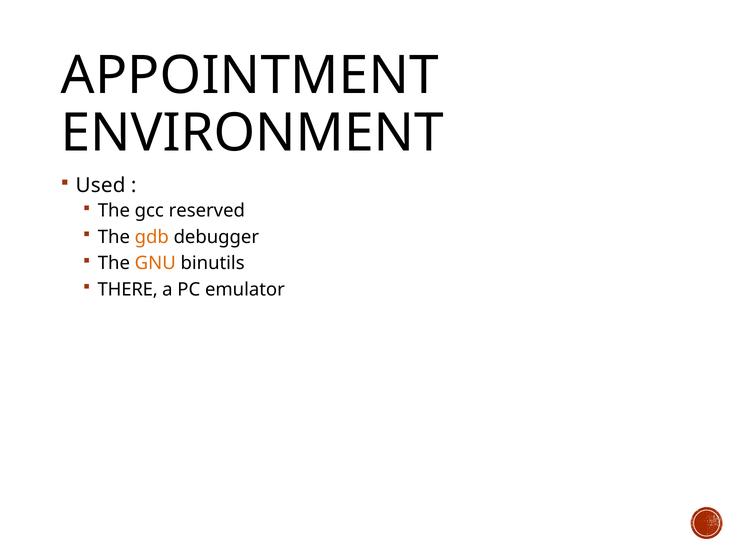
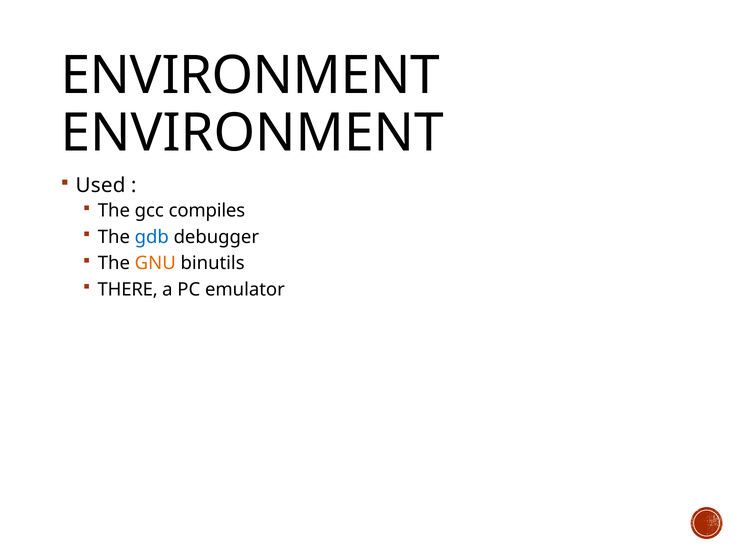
APPOINTMENT at (250, 75): APPOINTMENT -> ENVIRONMENT
reserved: reserved -> compiles
gdb colour: orange -> blue
